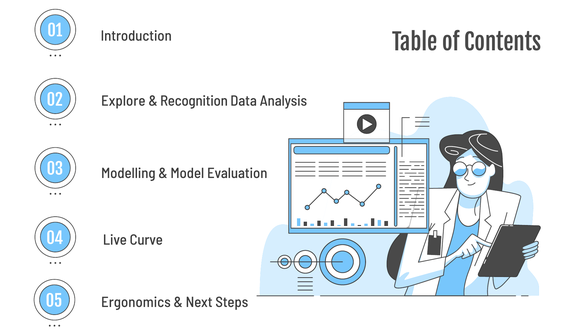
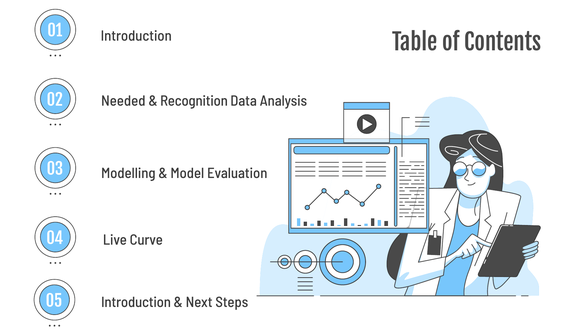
Explore: Explore -> Needed
05 Ergonomics: Ergonomics -> Introduction
